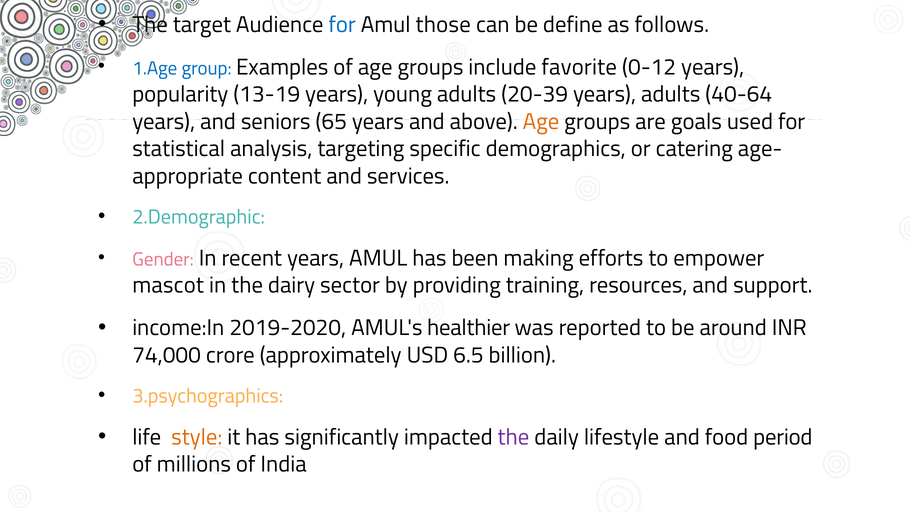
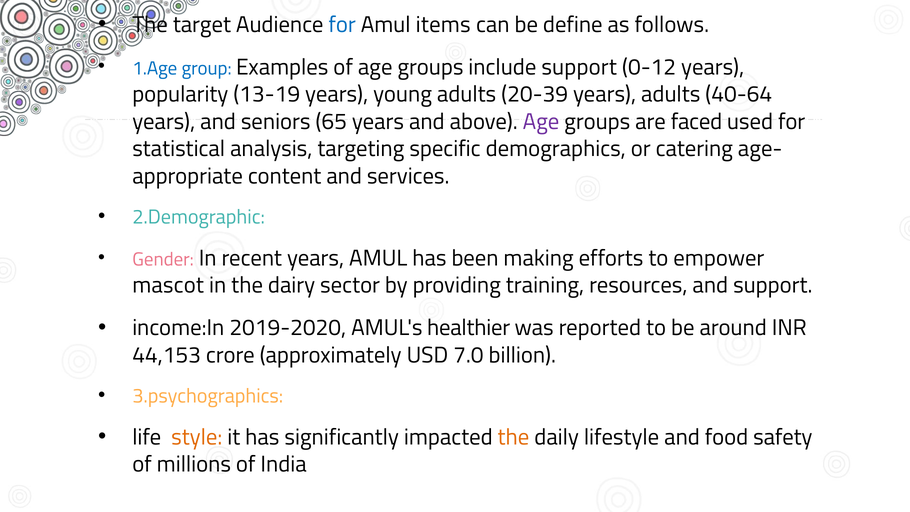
those: those -> items
include favorite: favorite -> support
Age at (541, 122) colour: orange -> purple
goals: goals -> faced
74,000: 74,000 -> 44,153
6.5: 6.5 -> 7.0
the at (513, 437) colour: purple -> orange
period: period -> safety
